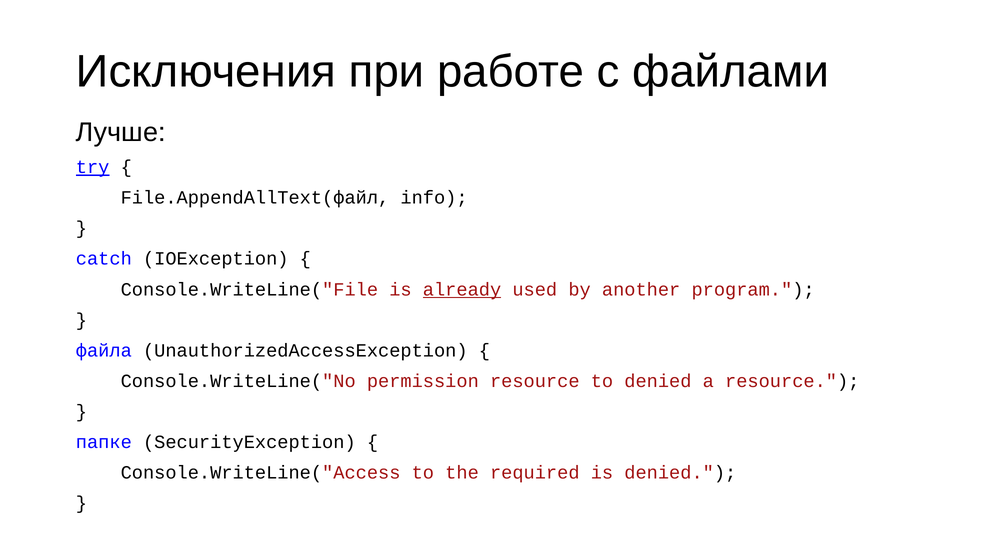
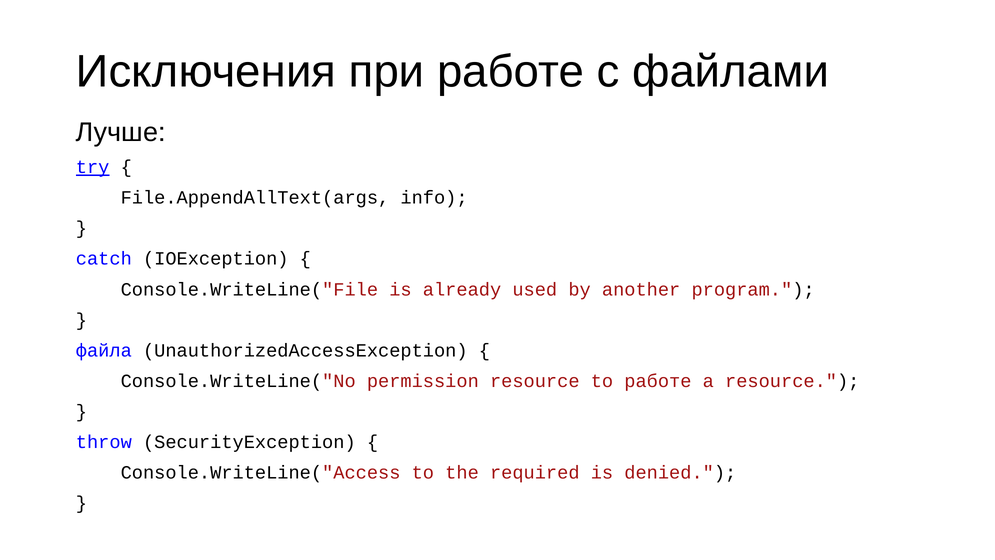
File.AppendAllText(файл: File.AppendAllText(файл -> File.AppendAllText(args
already underline: present -> none
to denied: denied -> работе
папке: папке -> throw
